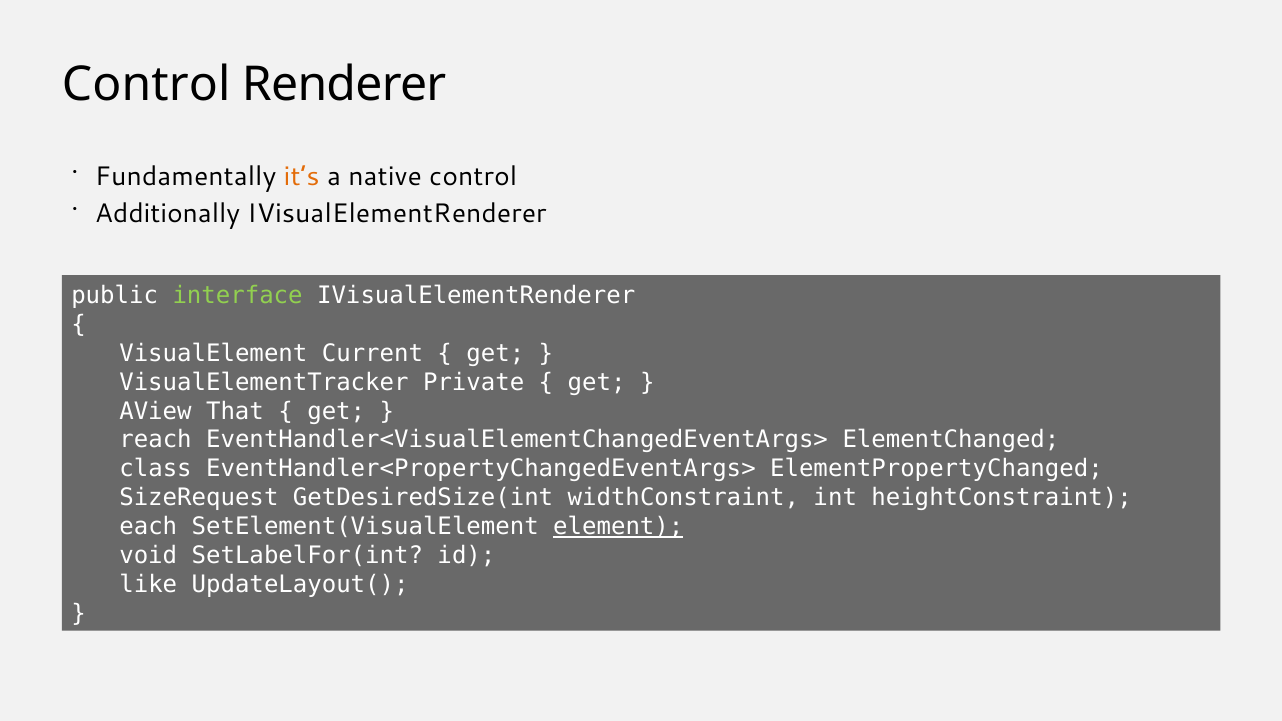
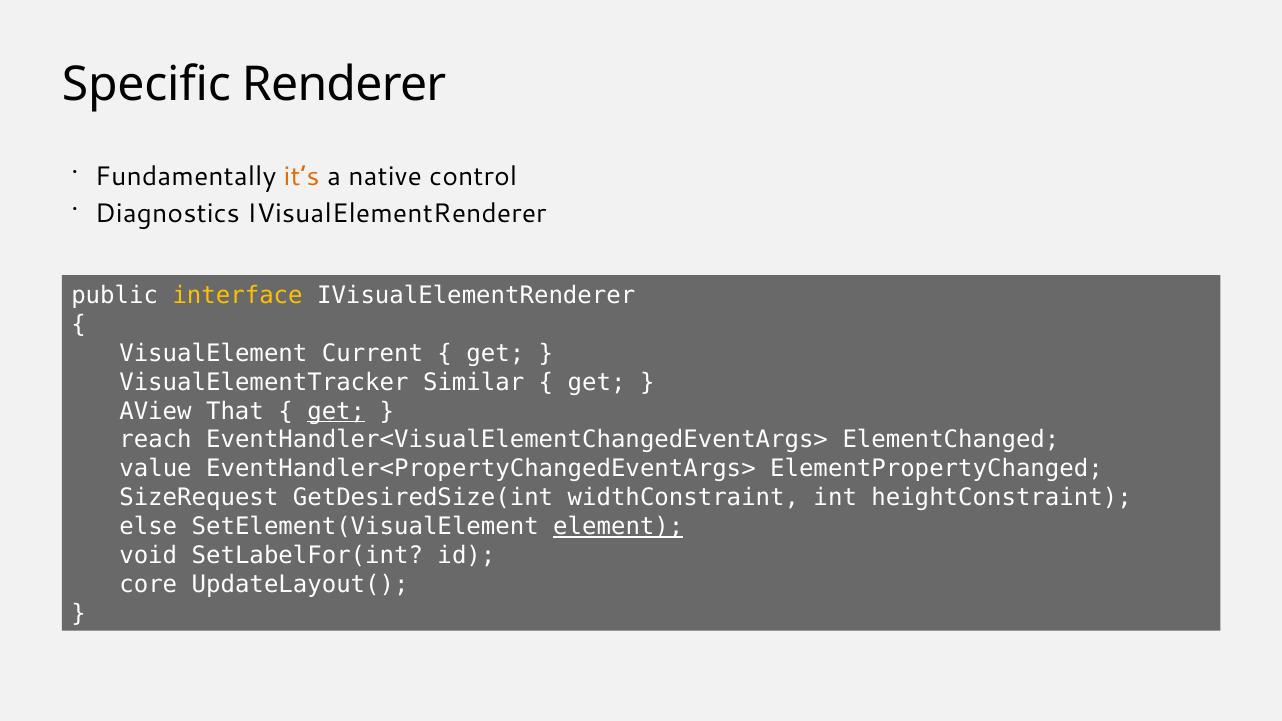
Control at (146, 85): Control -> Specific
Additionally: Additionally -> Diagnostics
interface colour: light green -> yellow
Private: Private -> Similar
get at (336, 411) underline: none -> present
class: class -> value
each: each -> else
like: like -> core
